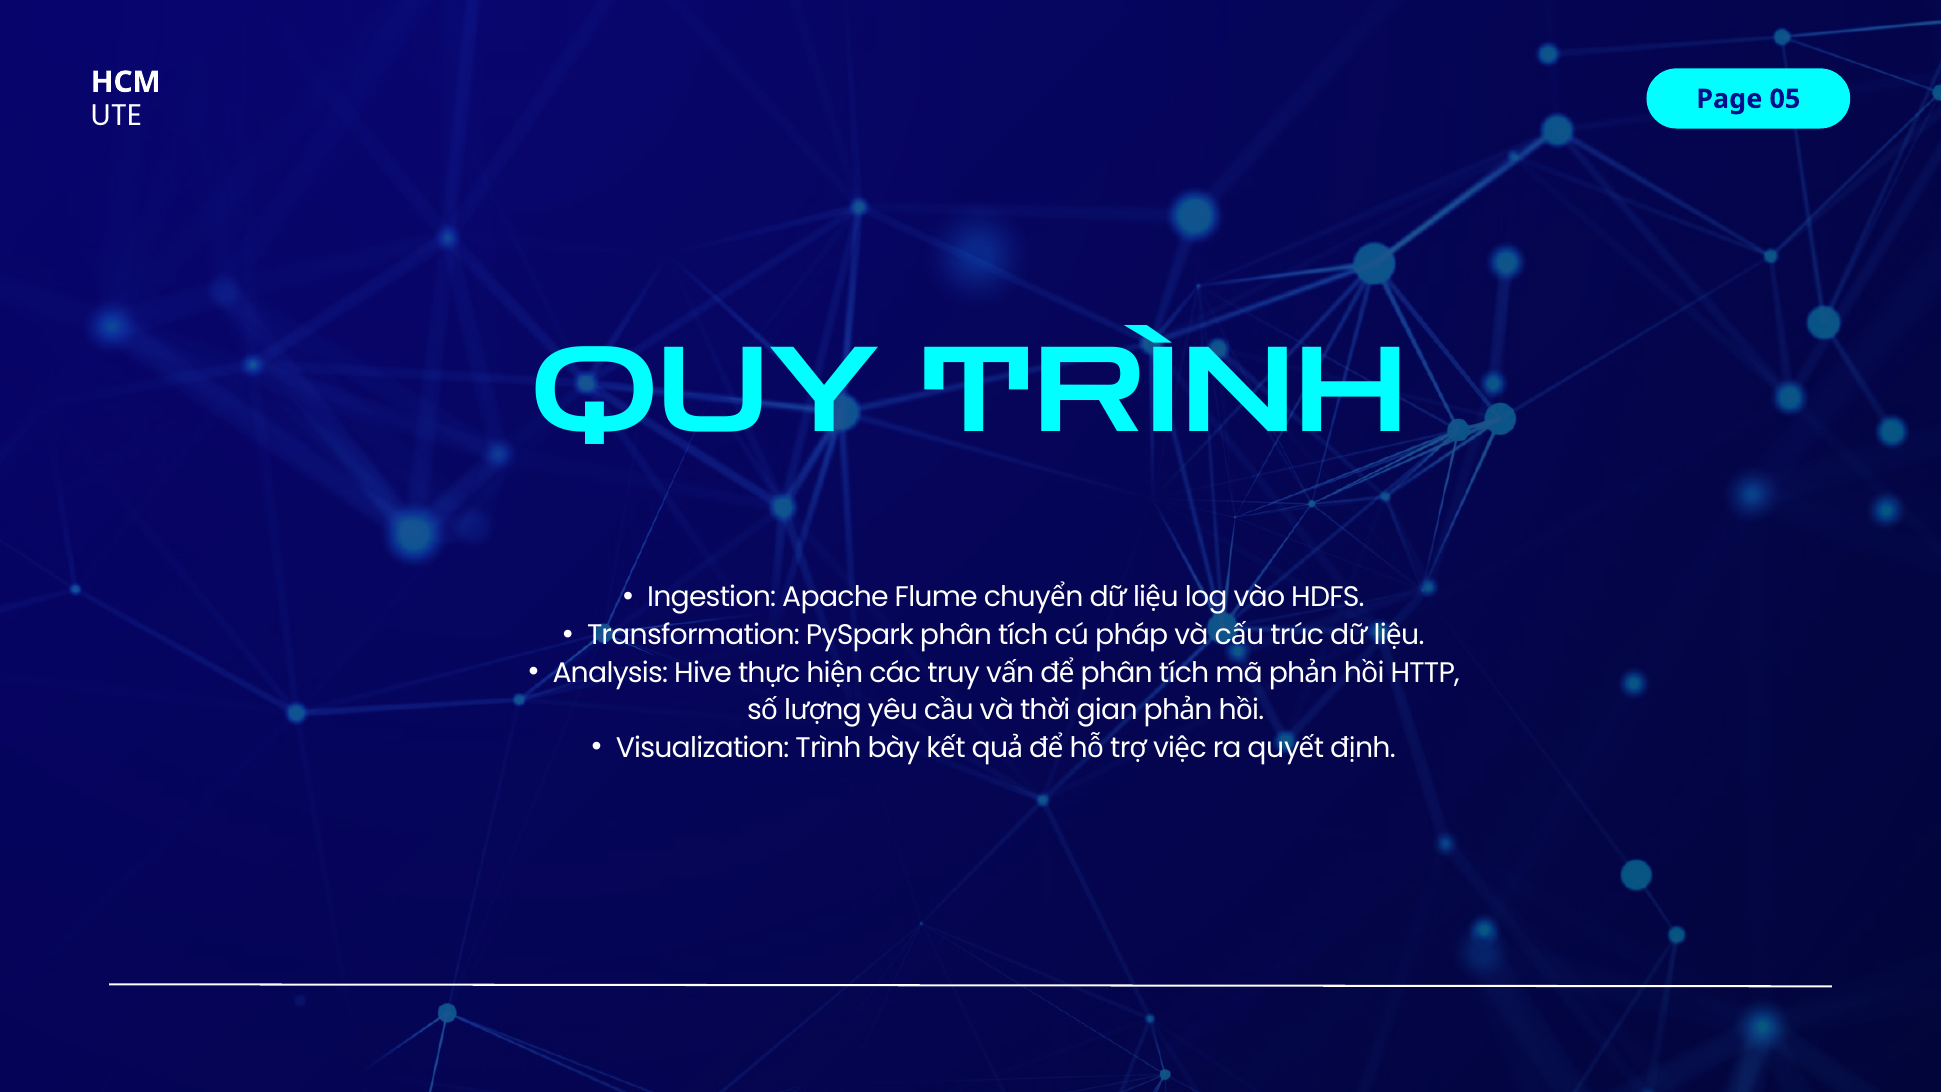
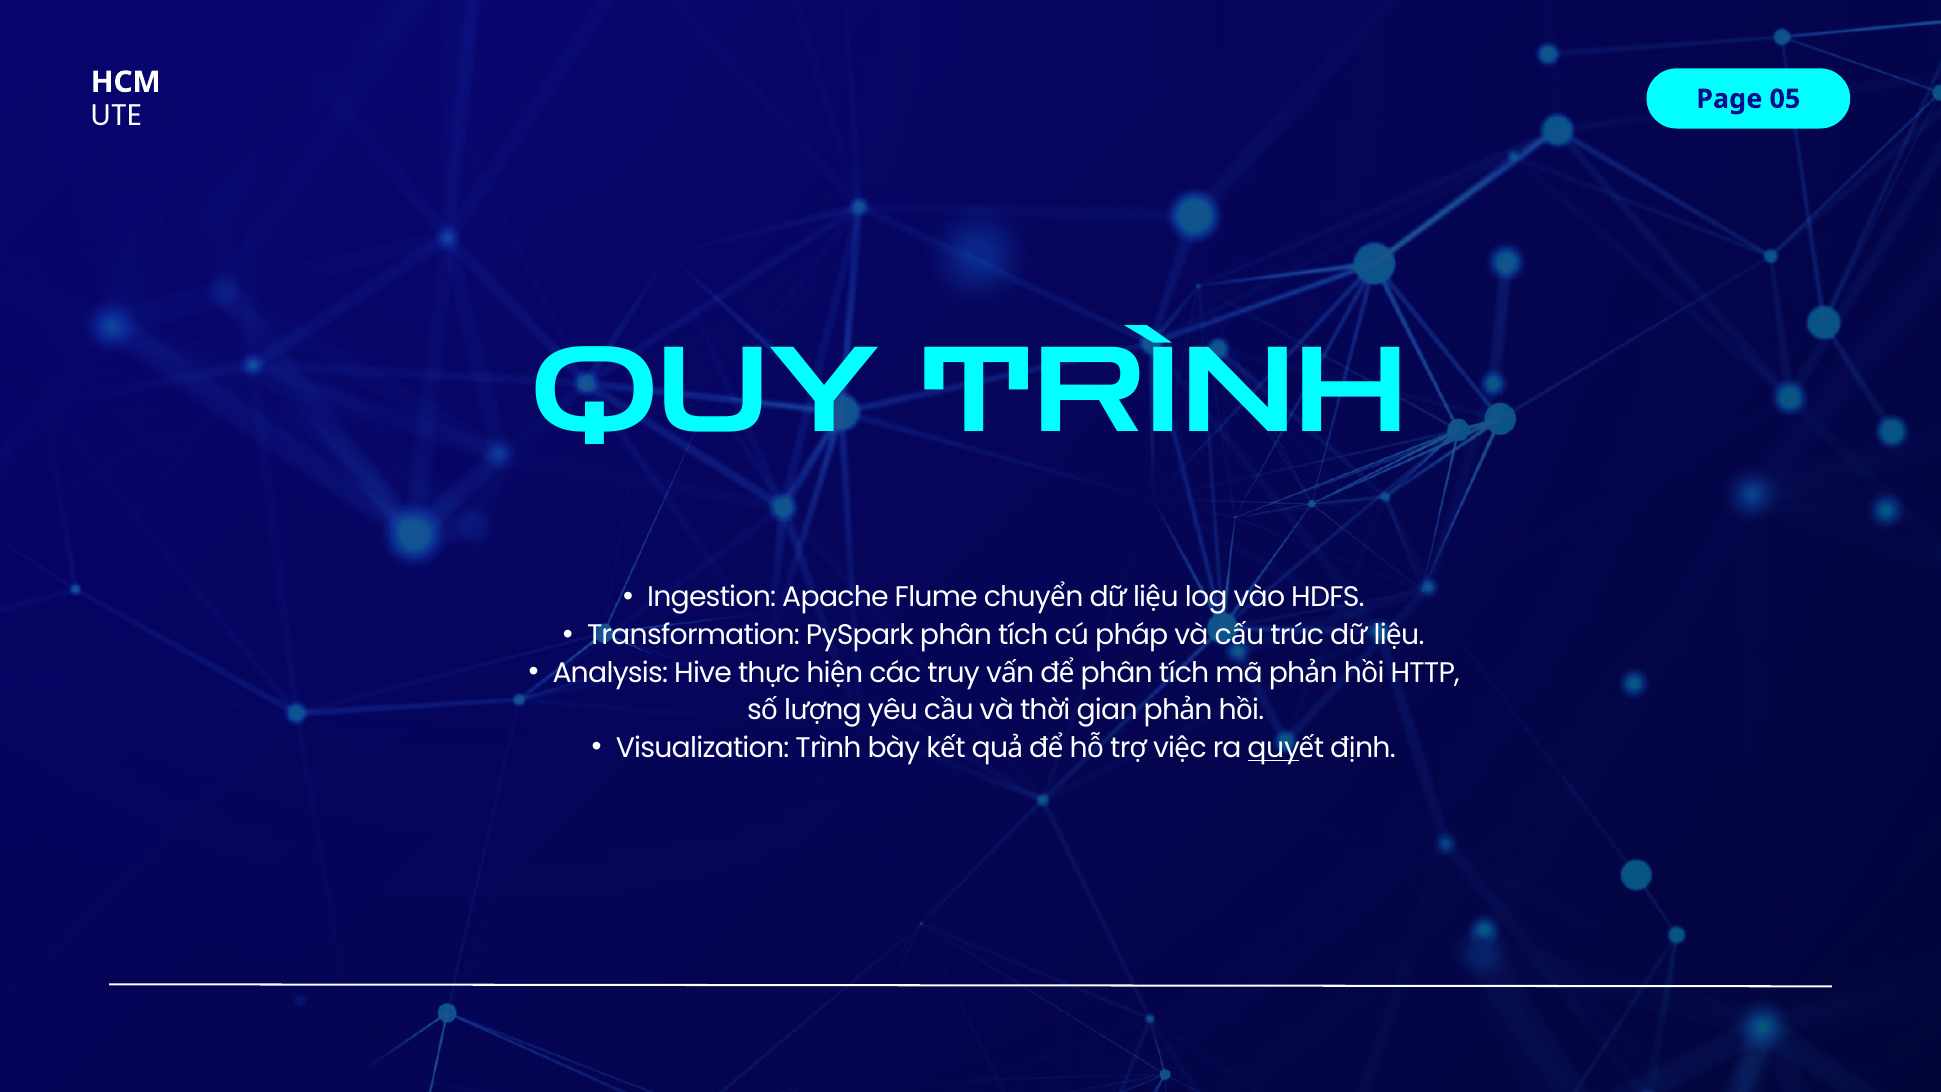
quy at (1274, 748) underline: none -> present
